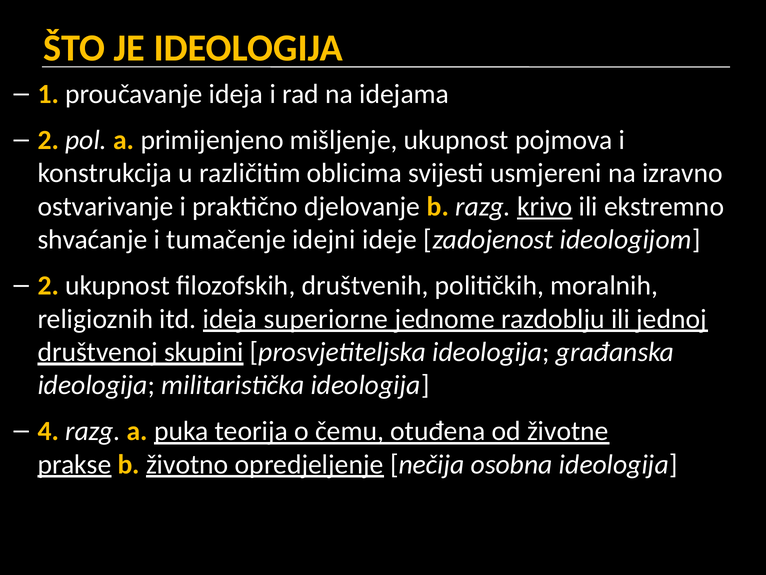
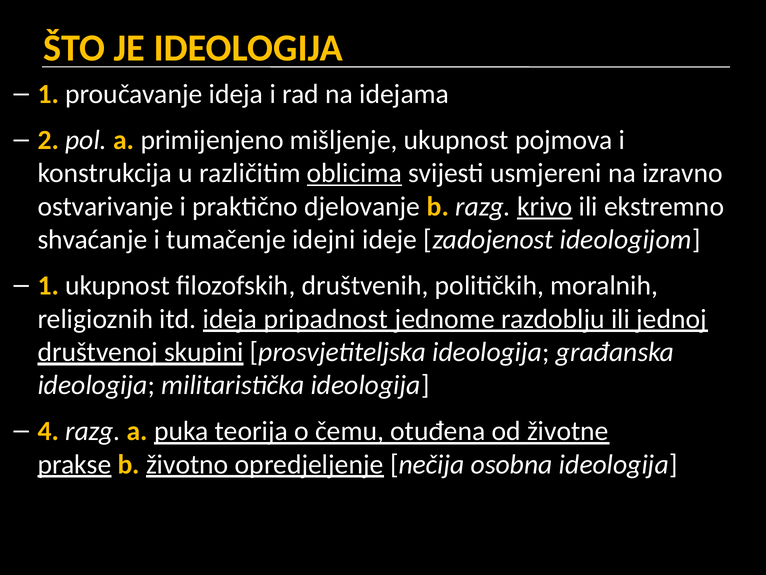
oblicima underline: none -> present
2 at (48, 285): 2 -> 1
superiorne: superiorne -> pripadnost
